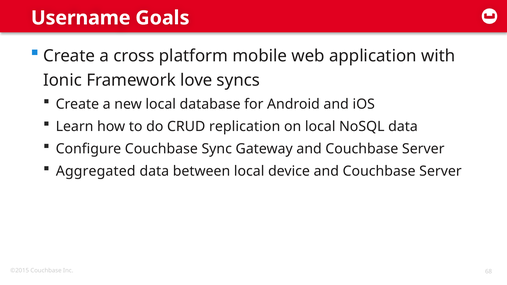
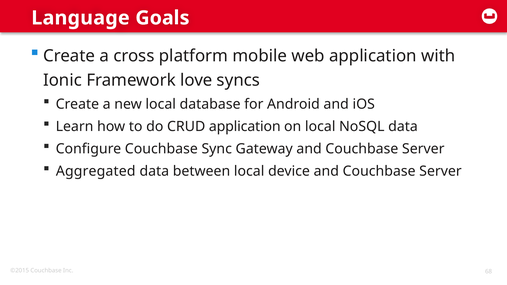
Username: Username -> Language
CRUD replication: replication -> application
